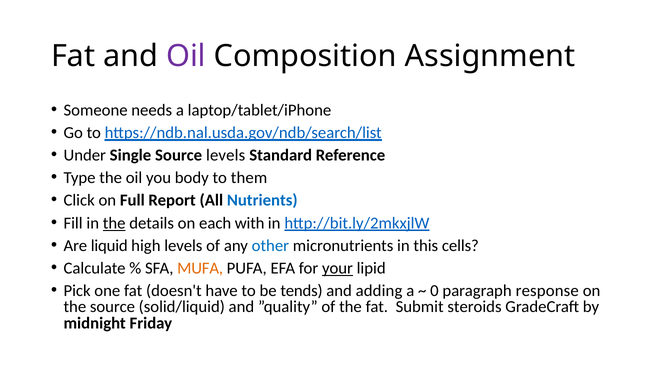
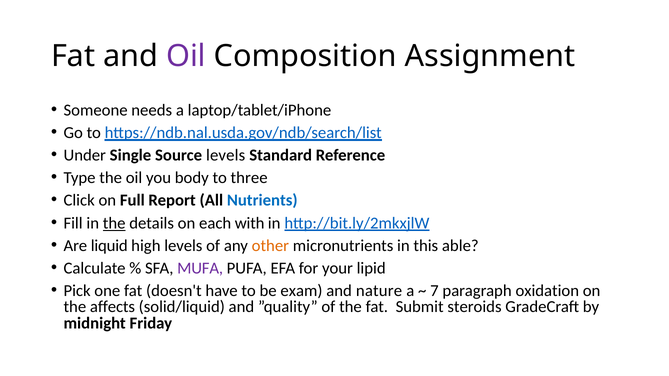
them: them -> three
other colour: blue -> orange
cells: cells -> able
MUFA colour: orange -> purple
your underline: present -> none
tends: tends -> exam
adding: adding -> nature
0: 0 -> 7
response: response -> oxidation
the source: source -> affects
